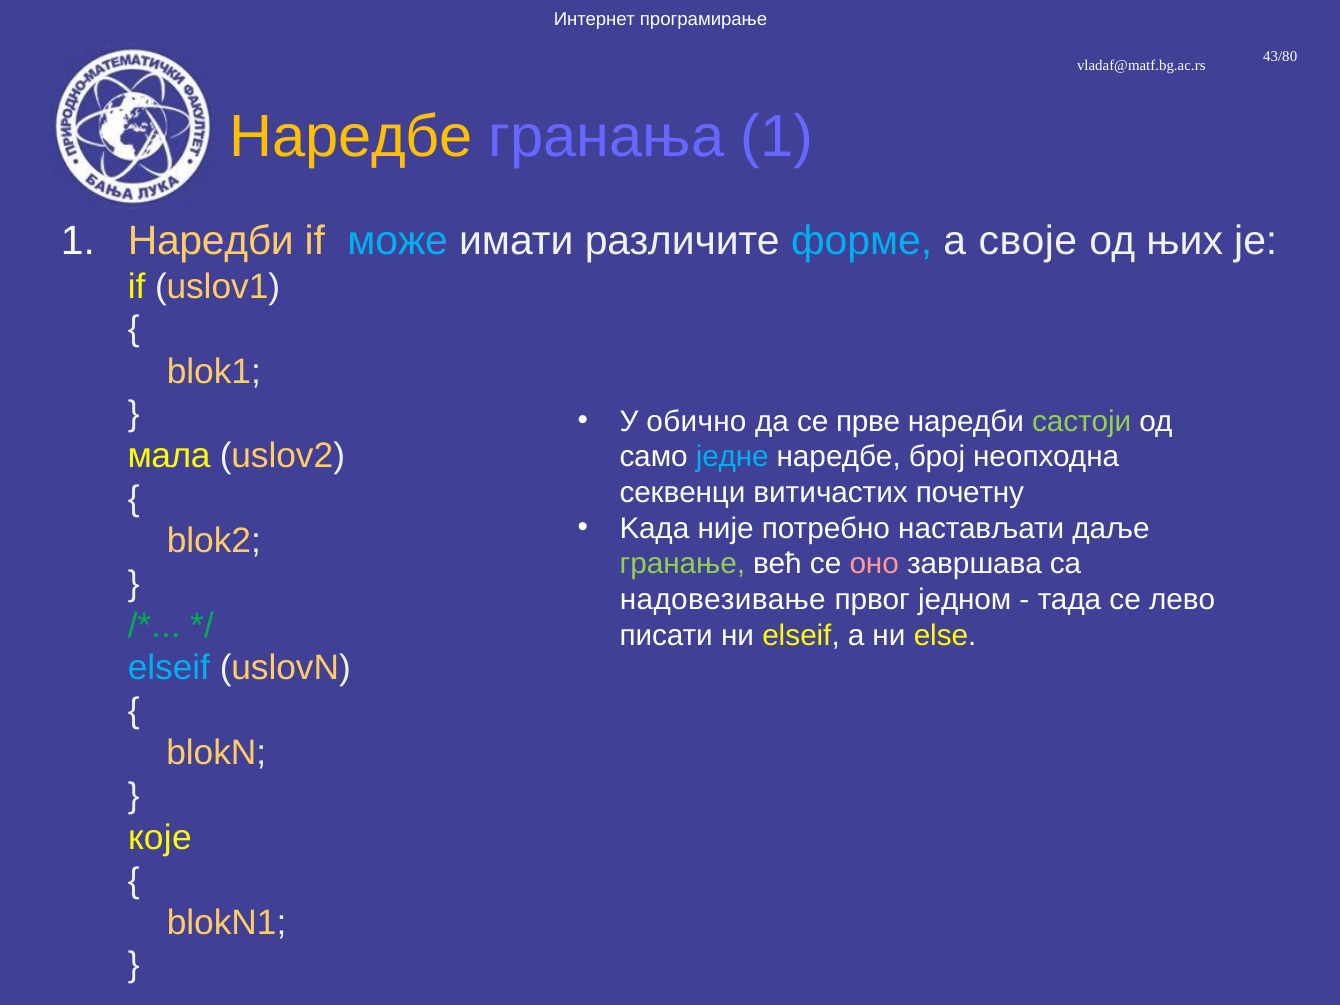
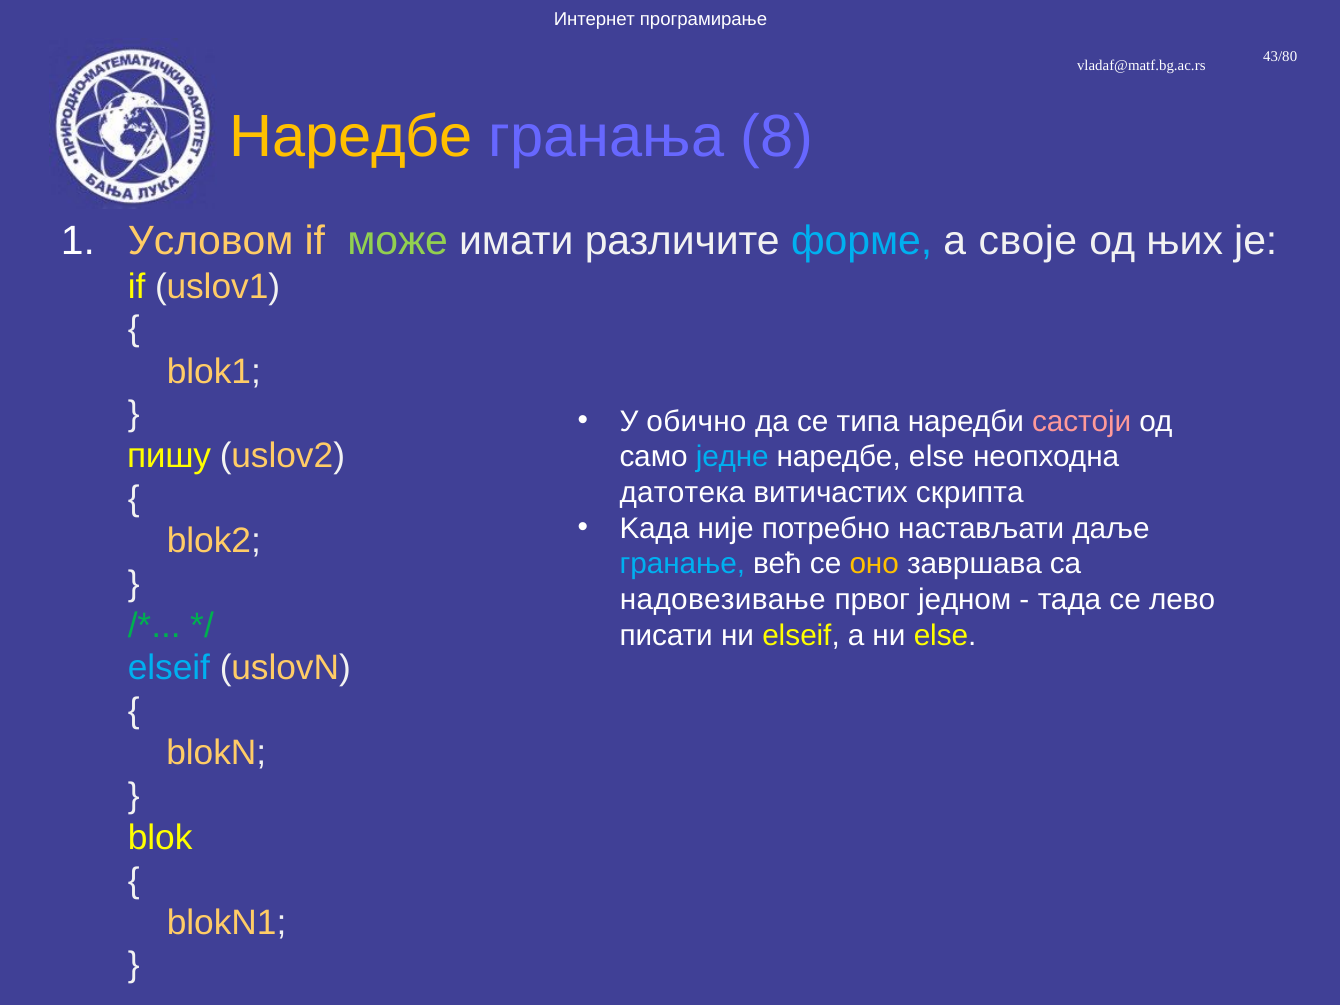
гранања 1: 1 -> 8
Наредби at (211, 241): Наредби -> Условом
може colour: light blue -> light green
прве: прве -> типа
састоји colour: light green -> pink
мала: мала -> пишу
наредбе број: број -> else
секвенци: секвенци -> датотека
почетну: почетну -> скрипта
гранање colour: light green -> light blue
оно colour: pink -> yellow
које: које -> blok
